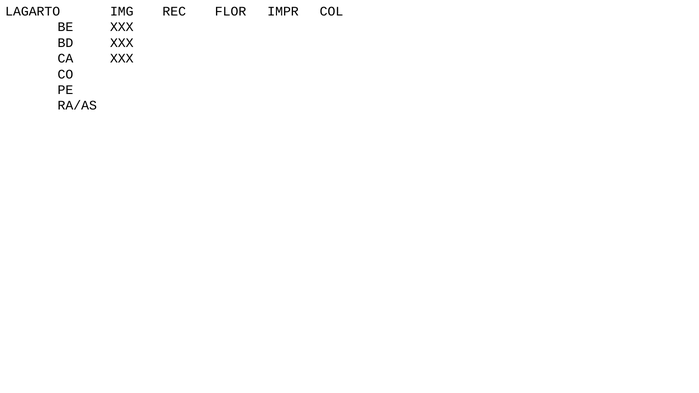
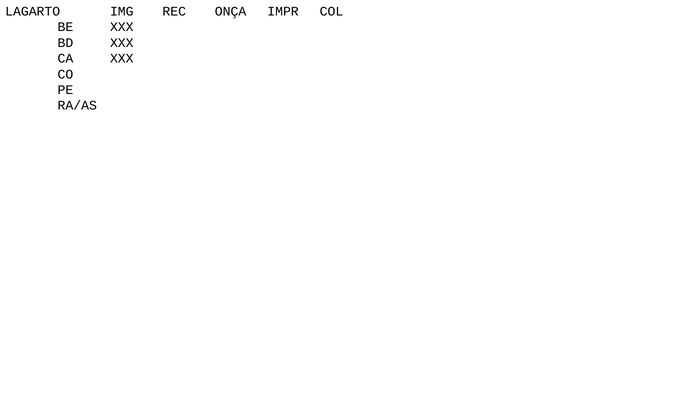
FLOR: FLOR -> ONÇA
